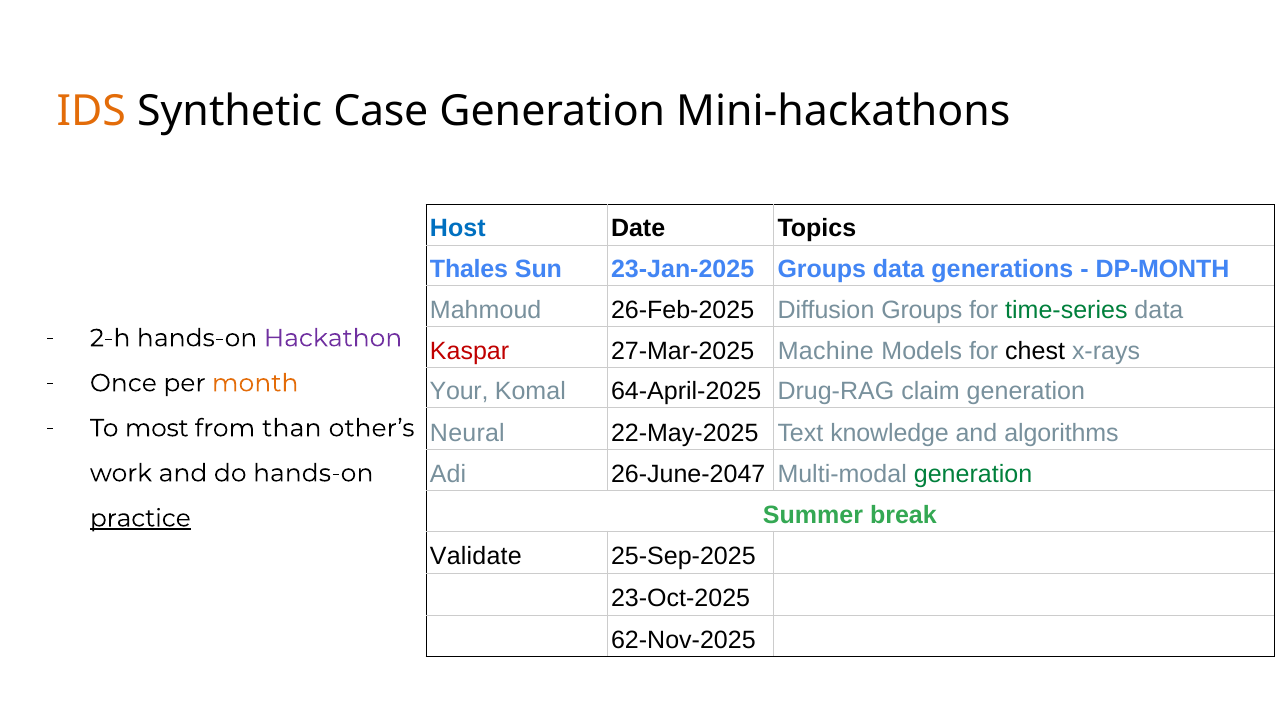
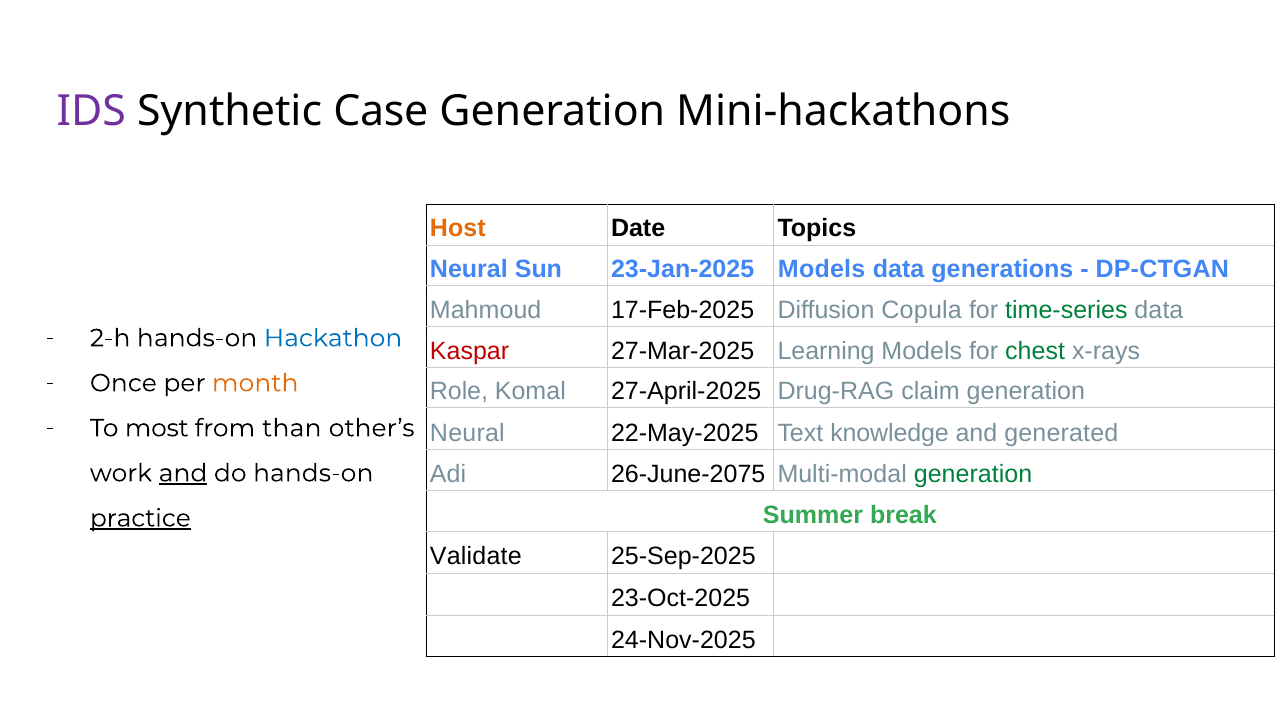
IDS colour: orange -> purple
Host colour: blue -> orange
Thales at (469, 269): Thales -> Neural
23-Jan-2025 Groups: Groups -> Models
DP-MONTH: DP-MONTH -> DP-CTGAN
26-Feb-2025: 26-Feb-2025 -> 17-Feb-2025
Diffusion Groups: Groups -> Copula
Hackathon colour: purple -> blue
Machine: Machine -> Learning
chest colour: black -> green
Your: Your -> Role
64-April-2025: 64-April-2025 -> 27-April-2025
algorithms: algorithms -> generated
26-June-2047: 26-June-2047 -> 26-June-2075
and at (183, 473) underline: none -> present
62-Nov-2025: 62-Nov-2025 -> 24-Nov-2025
